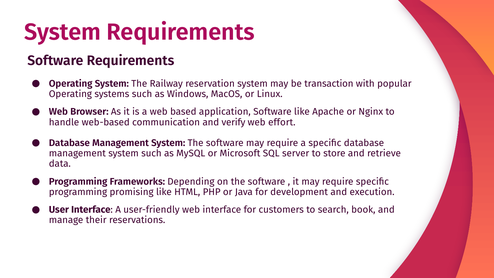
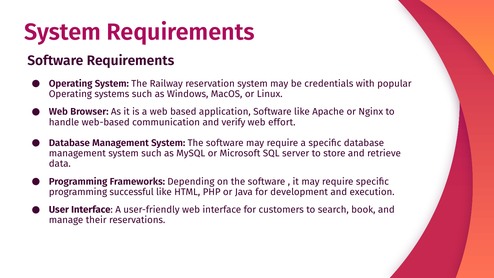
transaction: transaction -> credentials
promising: promising -> successful
